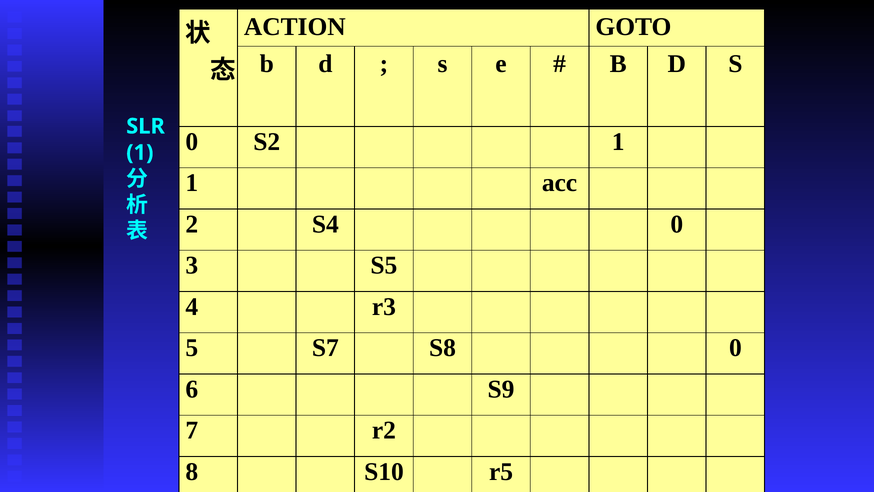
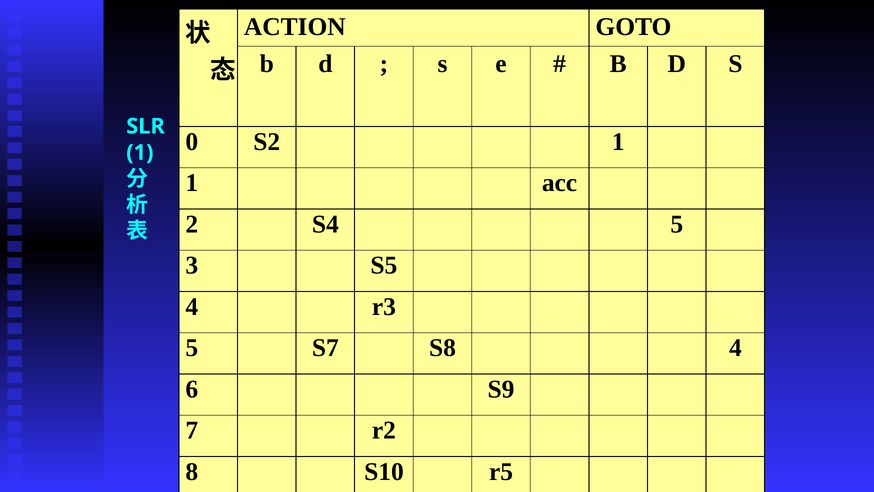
S4 0: 0 -> 5
S8 0: 0 -> 4
